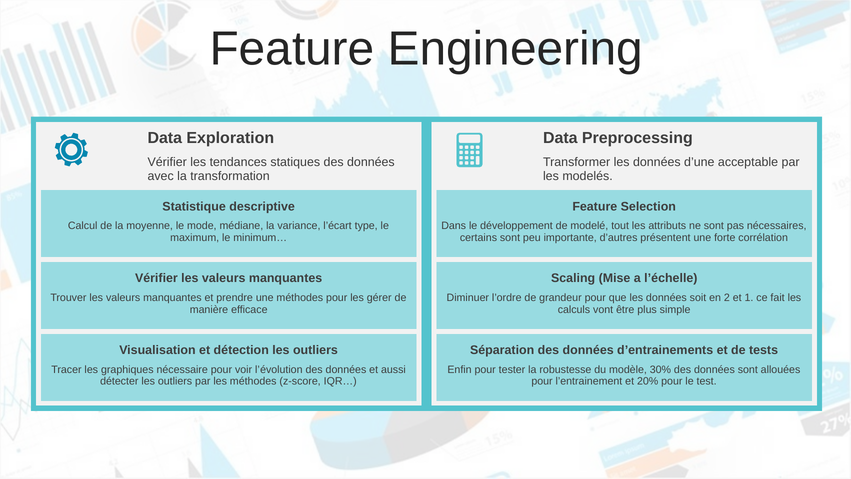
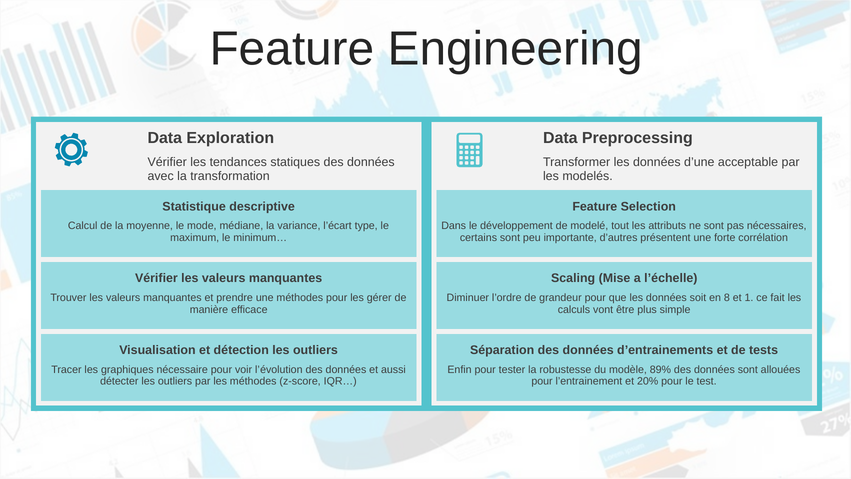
2: 2 -> 8
30%: 30% -> 89%
